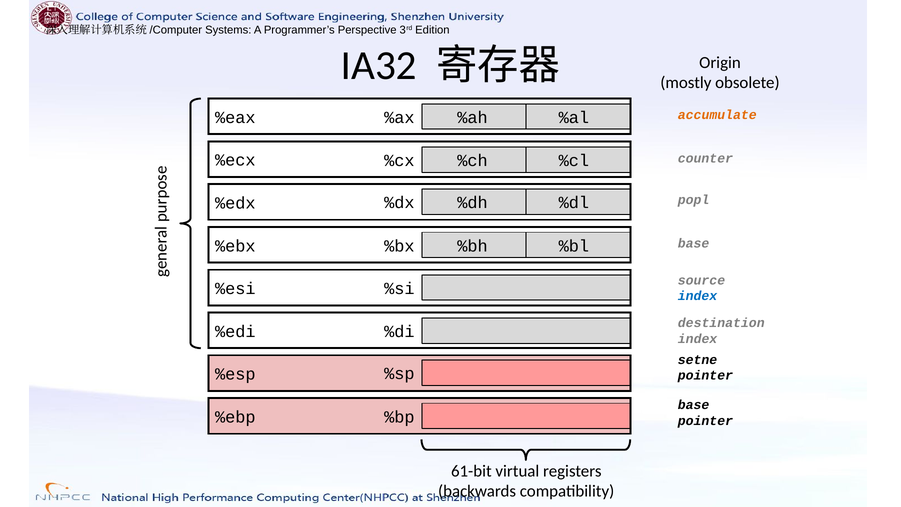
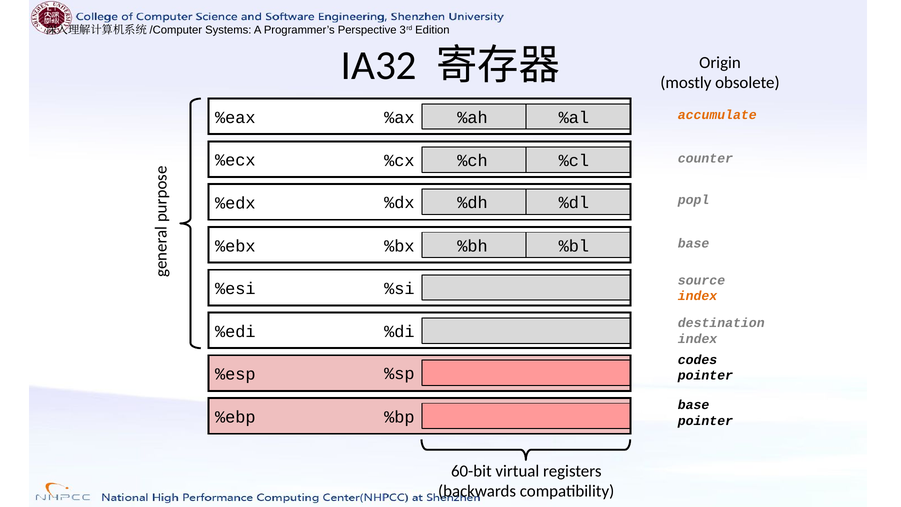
index at (698, 296) colour: blue -> orange
setne: setne -> codes
61-bit: 61-bit -> 60-bit
